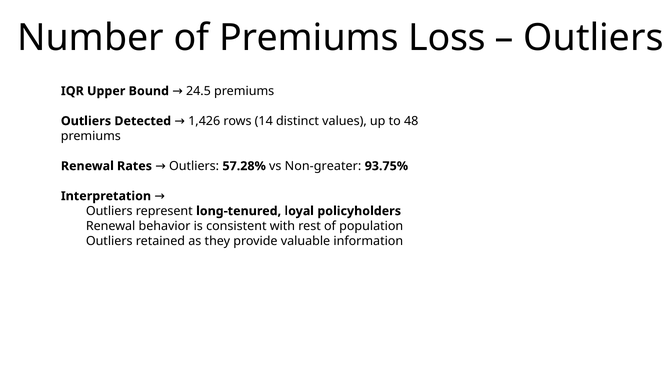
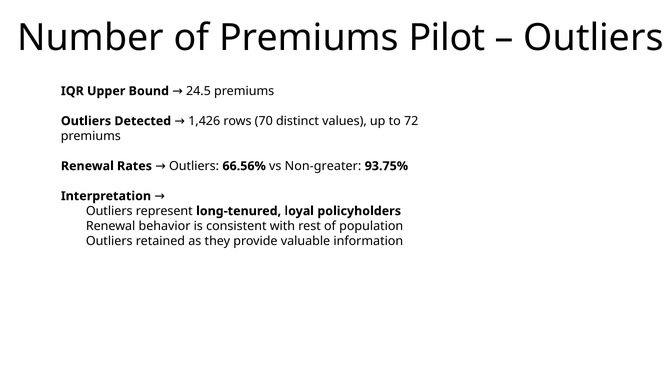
Loss: Loss -> Pilot
14: 14 -> 70
48: 48 -> 72
57.28%: 57.28% -> 66.56%
